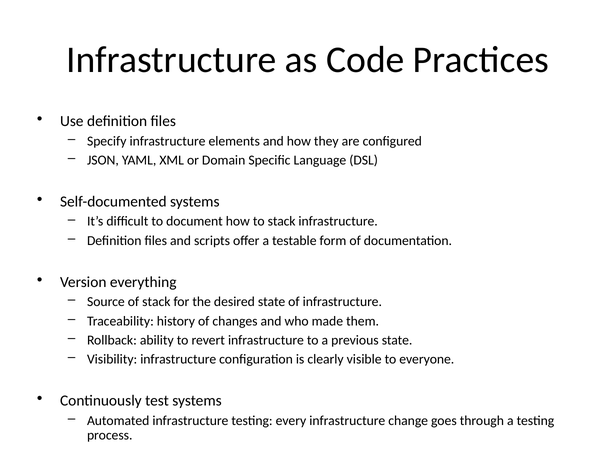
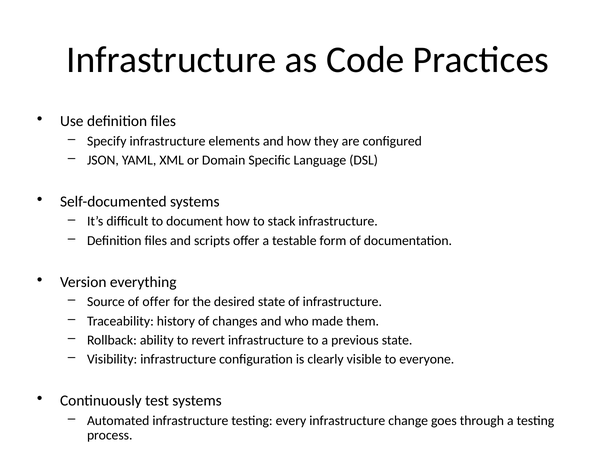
of stack: stack -> offer
